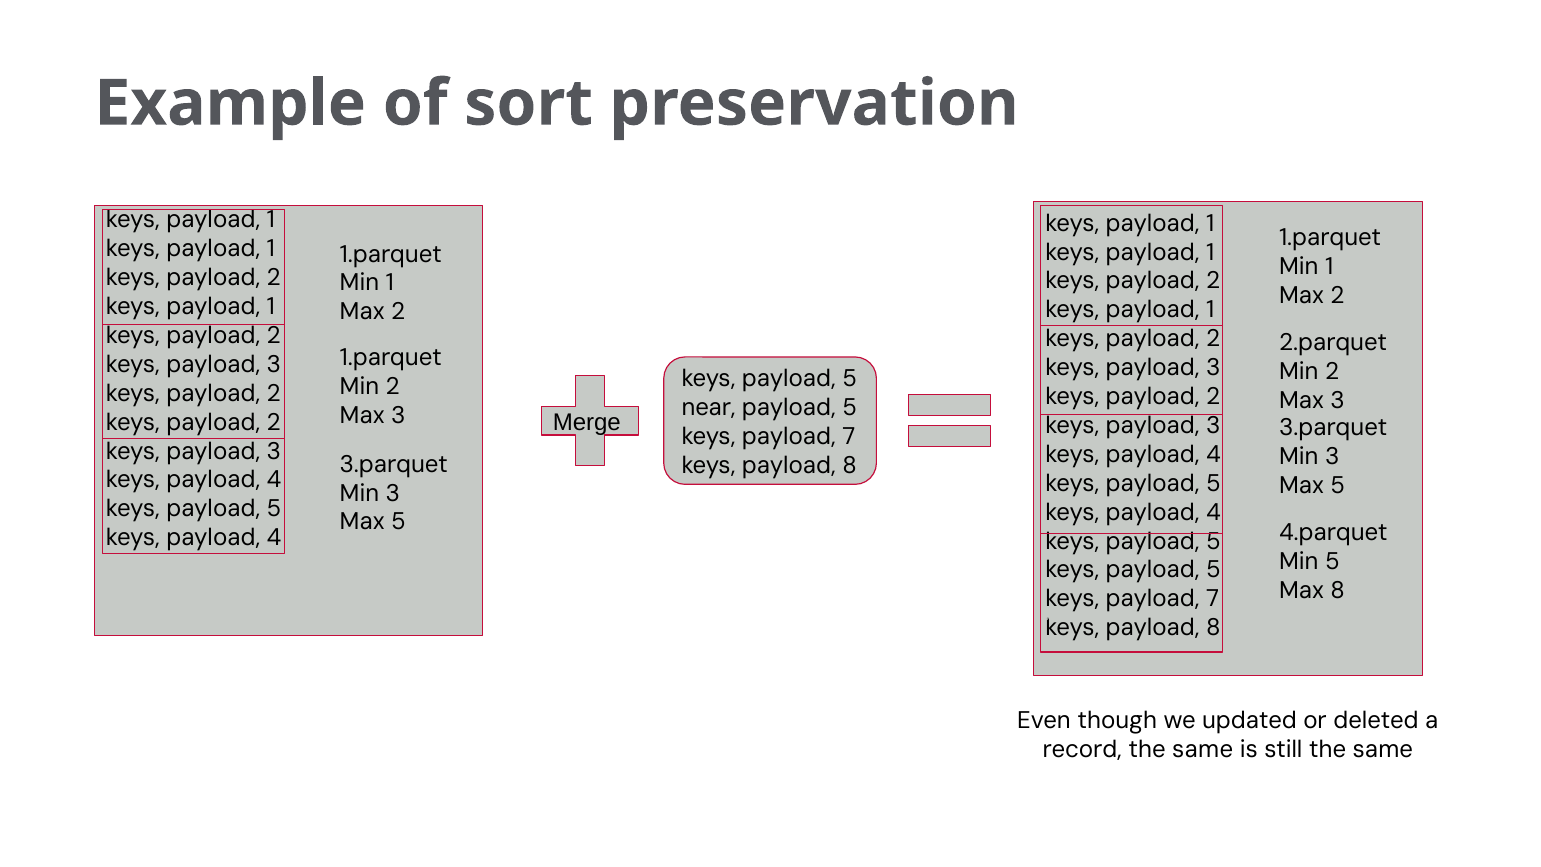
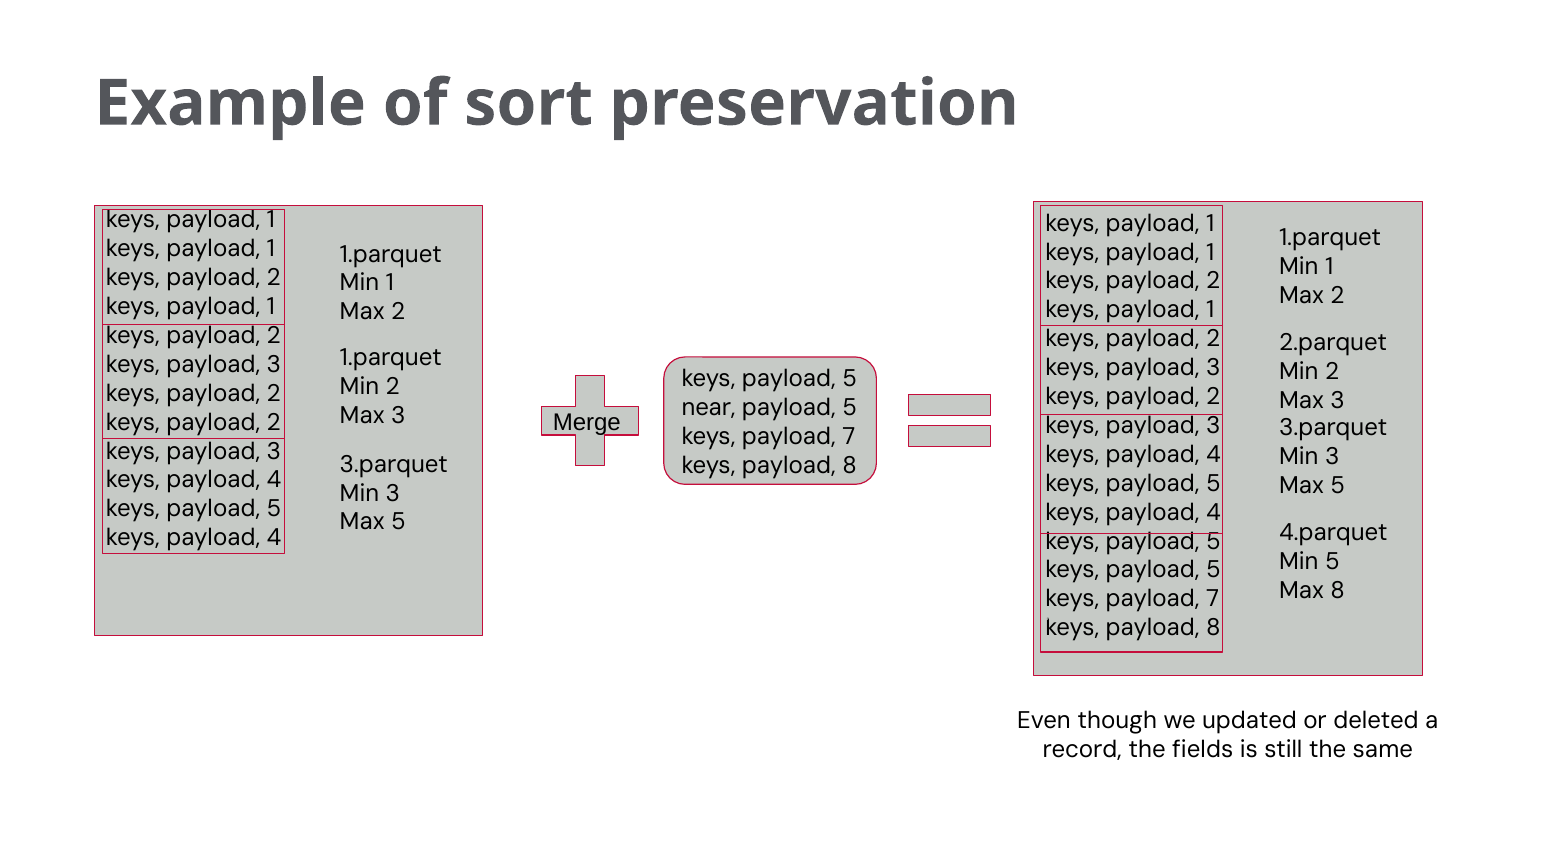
record the same: same -> fields
